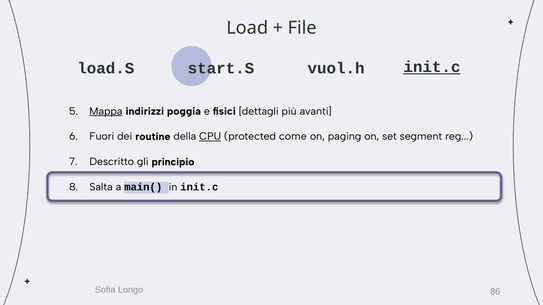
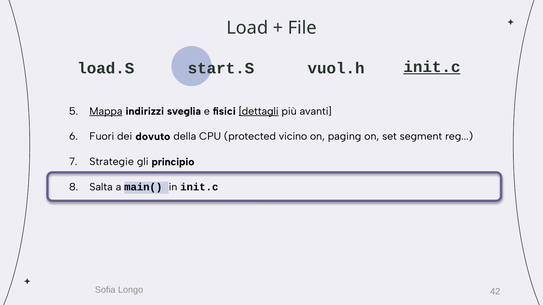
poggia: poggia -> sveglia
dettagli underline: none -> present
routine: routine -> dovuto
CPU underline: present -> none
come: come -> vicino
Descritto: Descritto -> Strategie
86: 86 -> 42
